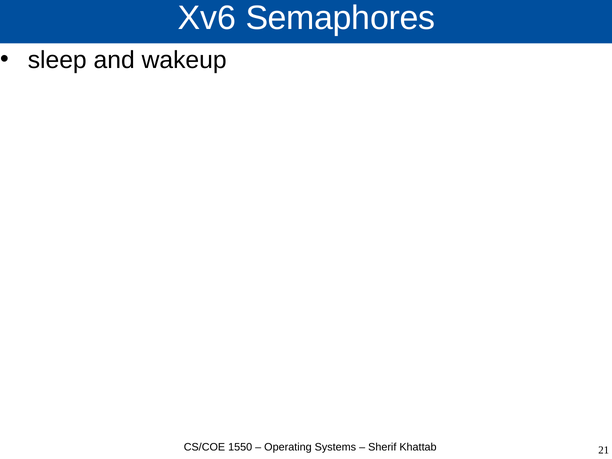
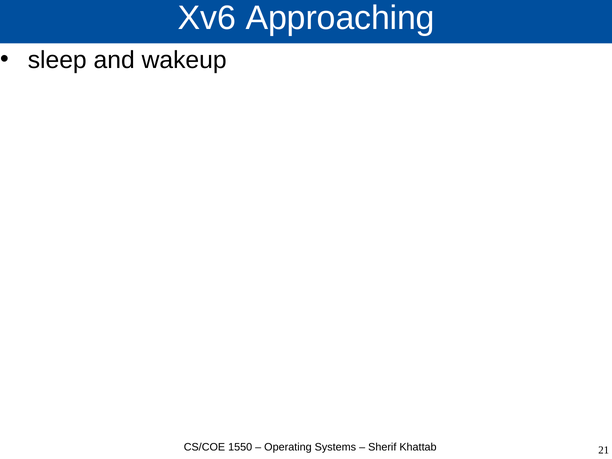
Semaphores: Semaphores -> Approaching
